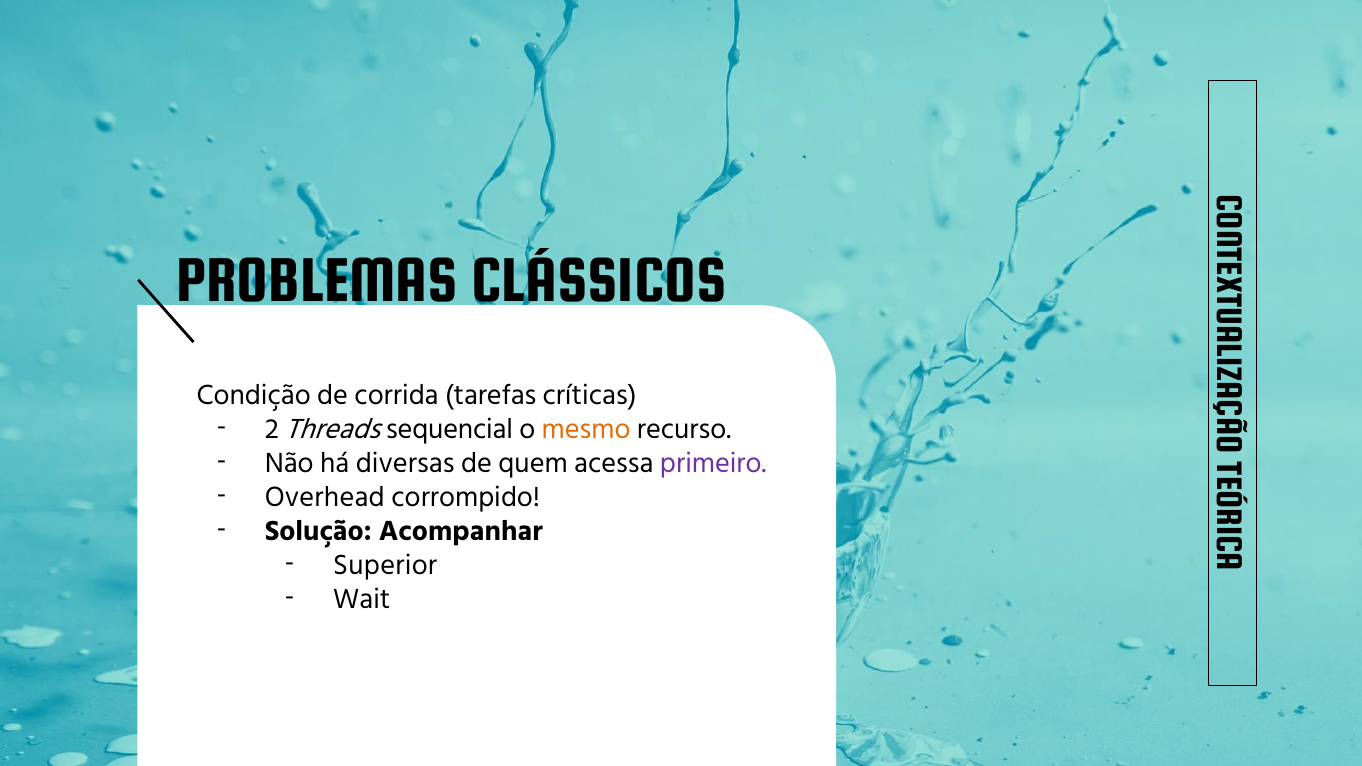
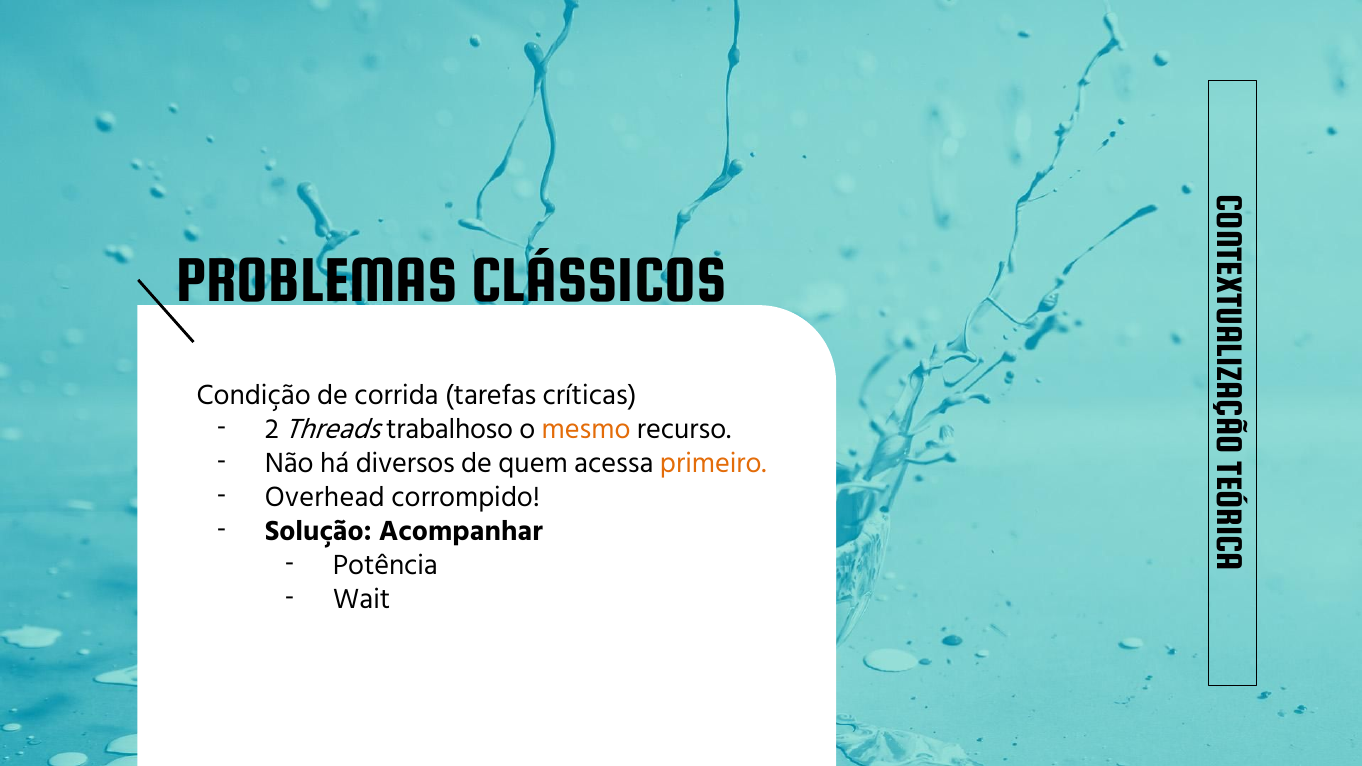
sequencial: sequencial -> trabalhoso
diversas: diversas -> diversos
primeiro colour: purple -> orange
Superior: Superior -> Potência
